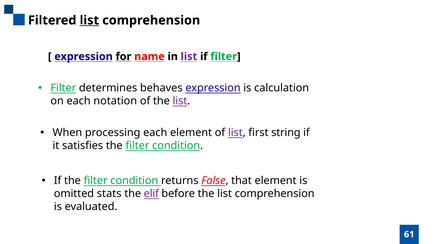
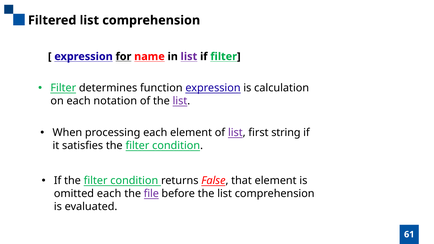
list at (89, 20) underline: present -> none
behaves: behaves -> function
omitted stats: stats -> each
elif: elif -> file
